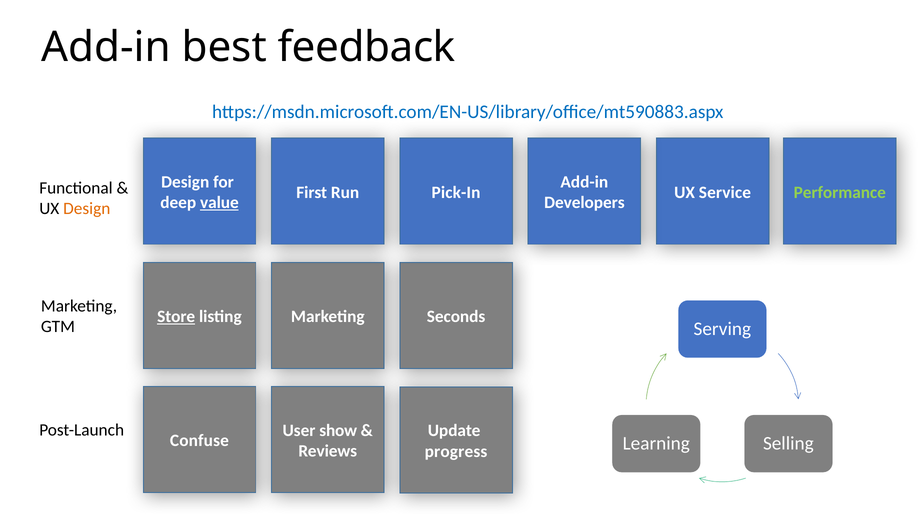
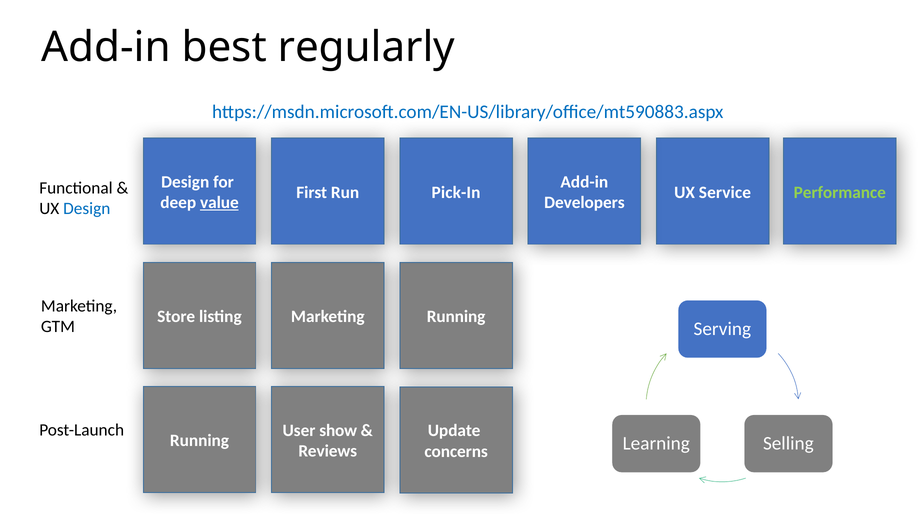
feedback: feedback -> regularly
Design at (87, 209) colour: orange -> blue
Store underline: present -> none
Marketing Seconds: Seconds -> Running
Confuse at (199, 440): Confuse -> Running
progress: progress -> concerns
